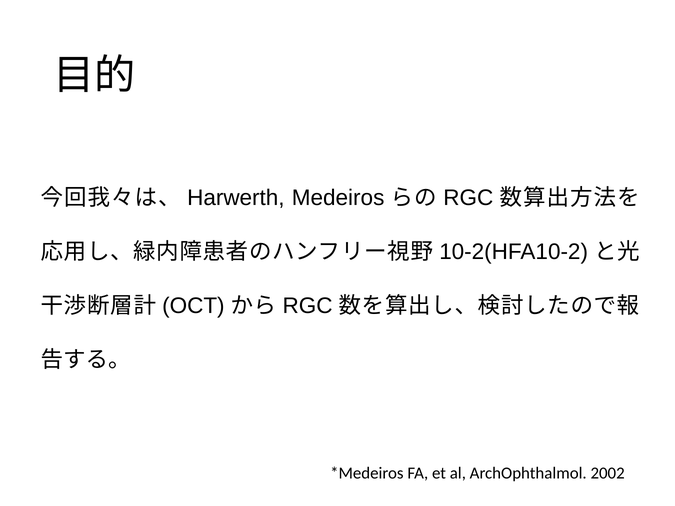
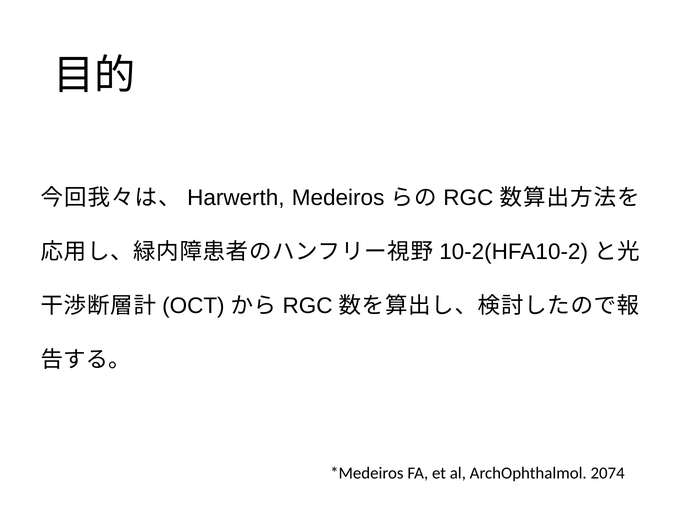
2002: 2002 -> 2074
